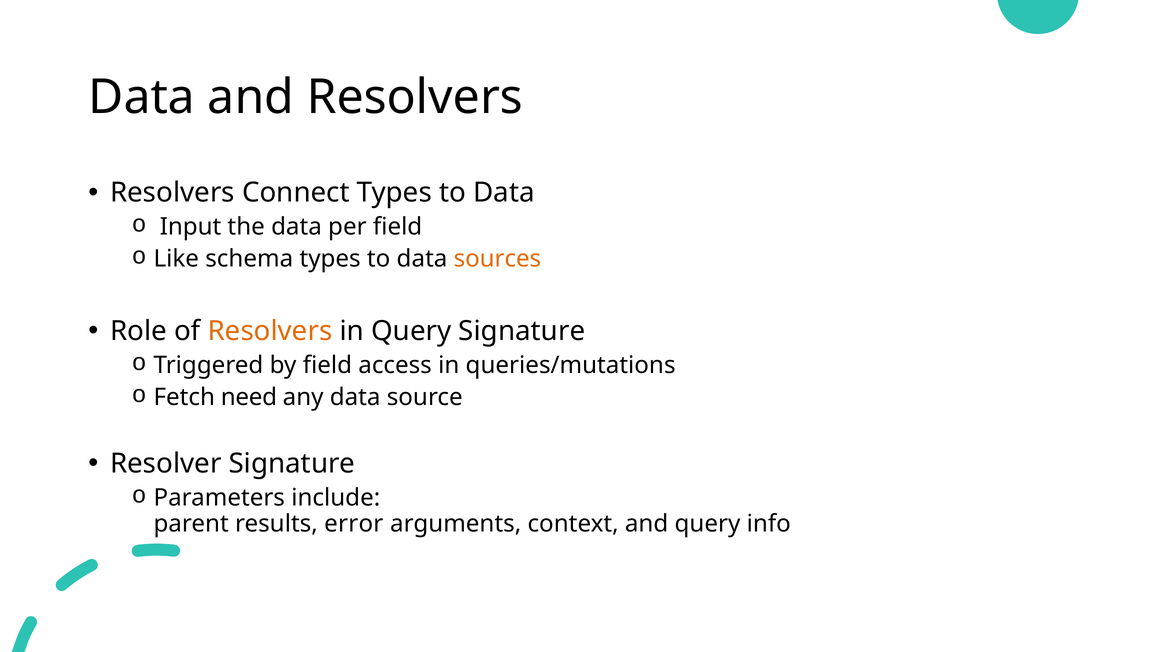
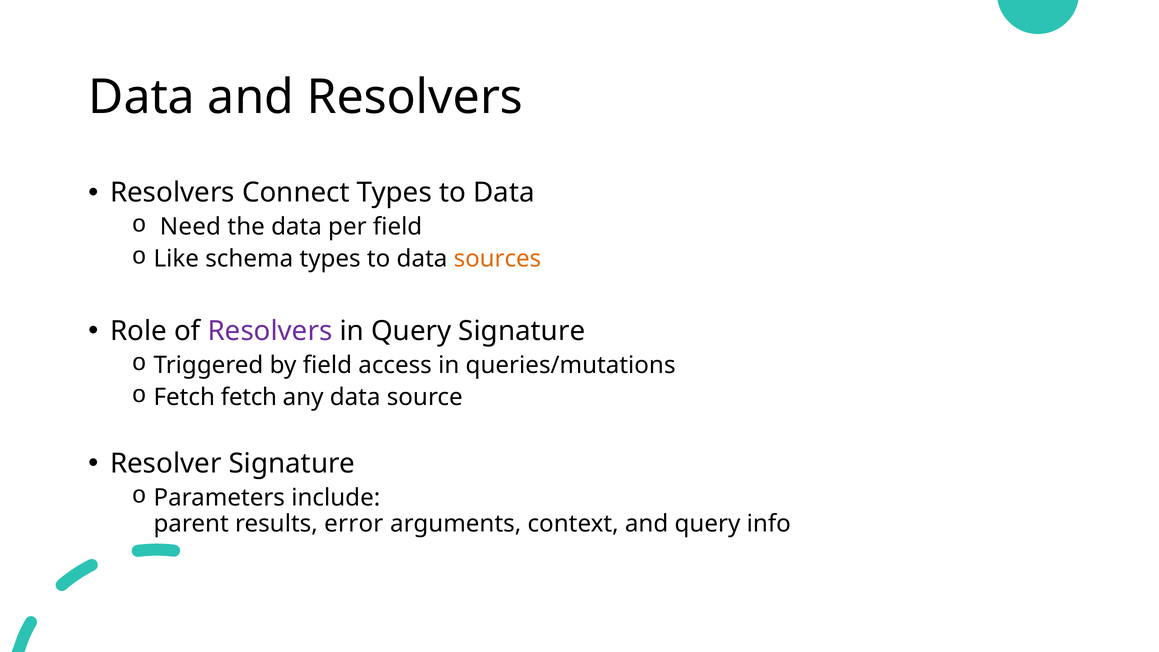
Input: Input -> Need
Resolvers at (270, 331) colour: orange -> purple
Fetch need: need -> fetch
